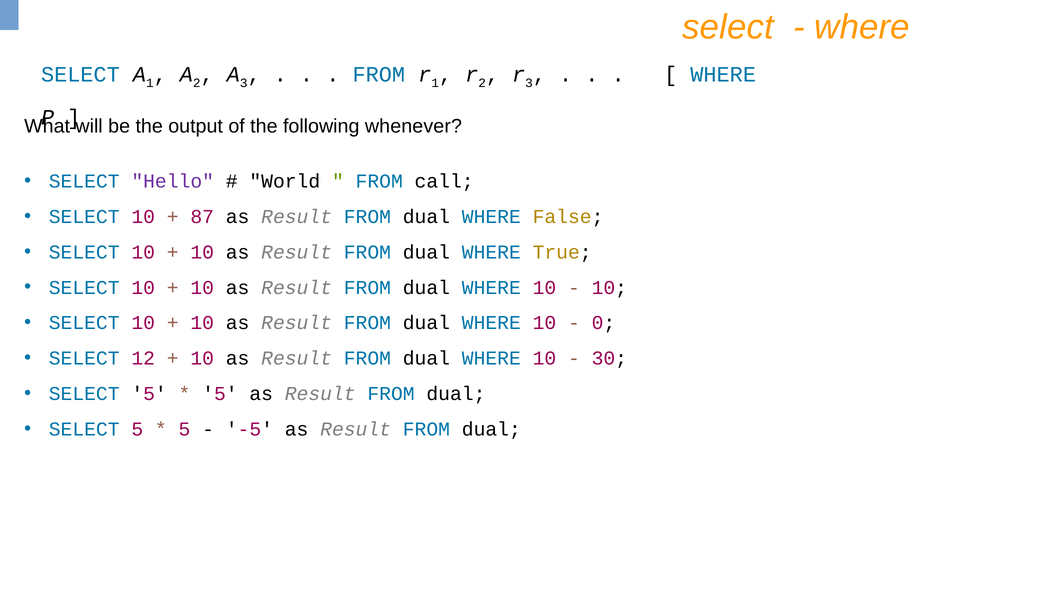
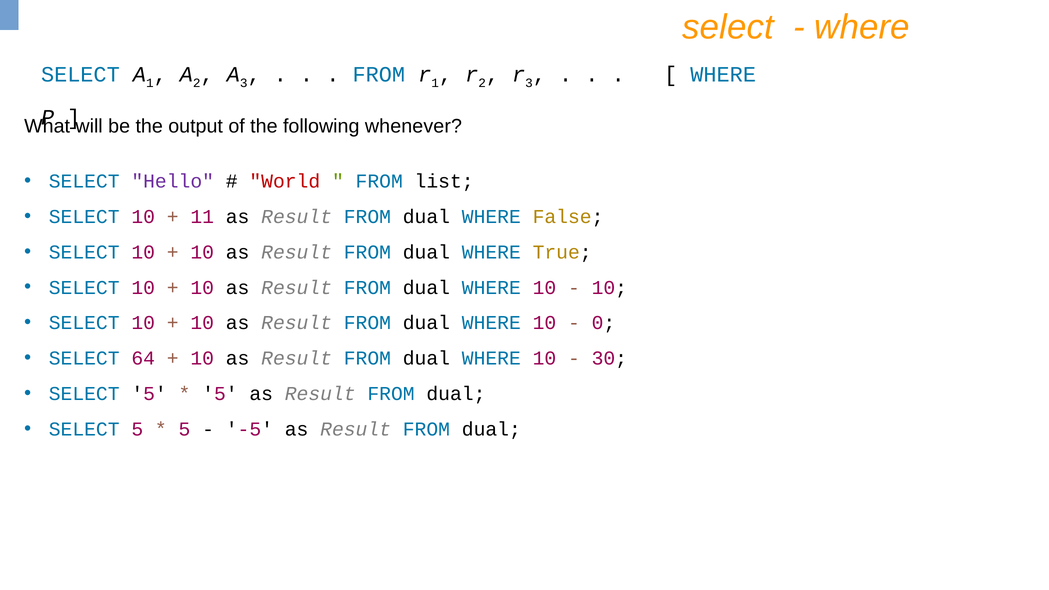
World colour: black -> red
call: call -> list
87: 87 -> 11
12: 12 -> 64
